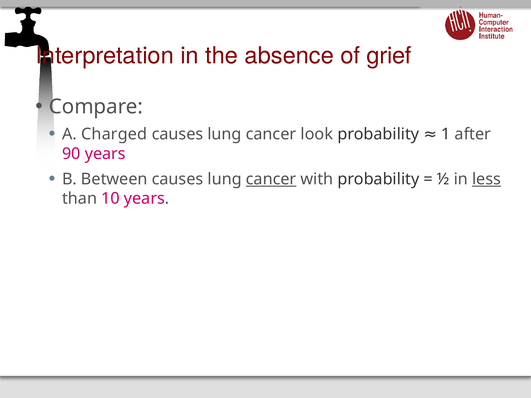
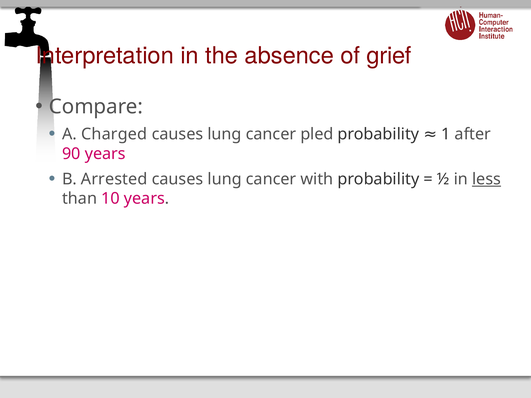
look: look -> pled
Between: Between -> Arrested
cancer at (271, 179) underline: present -> none
